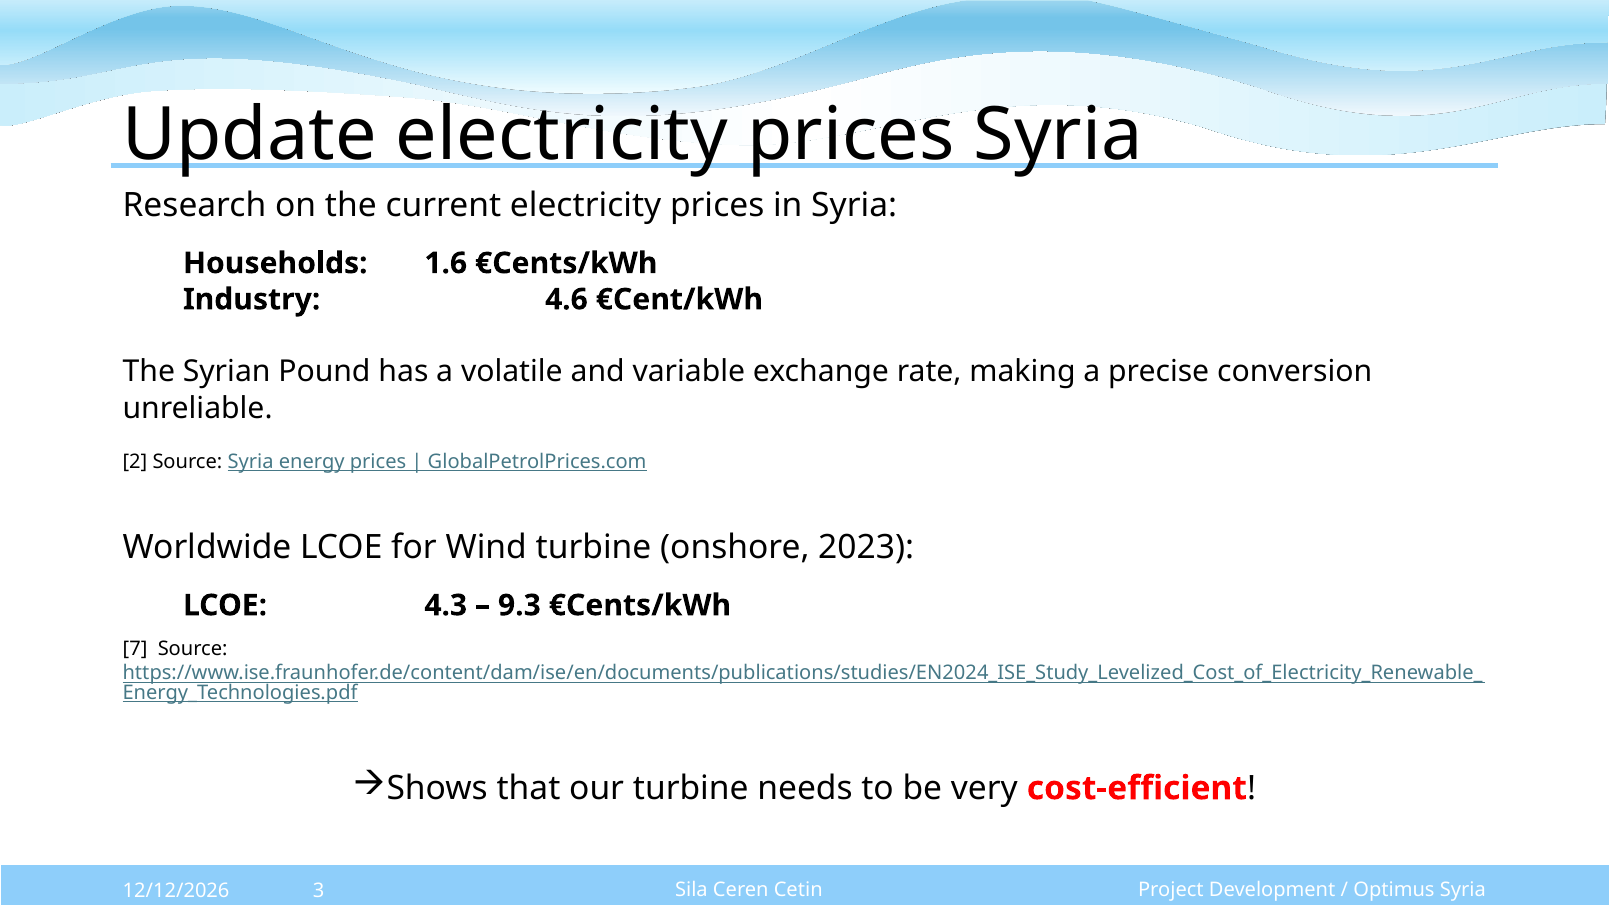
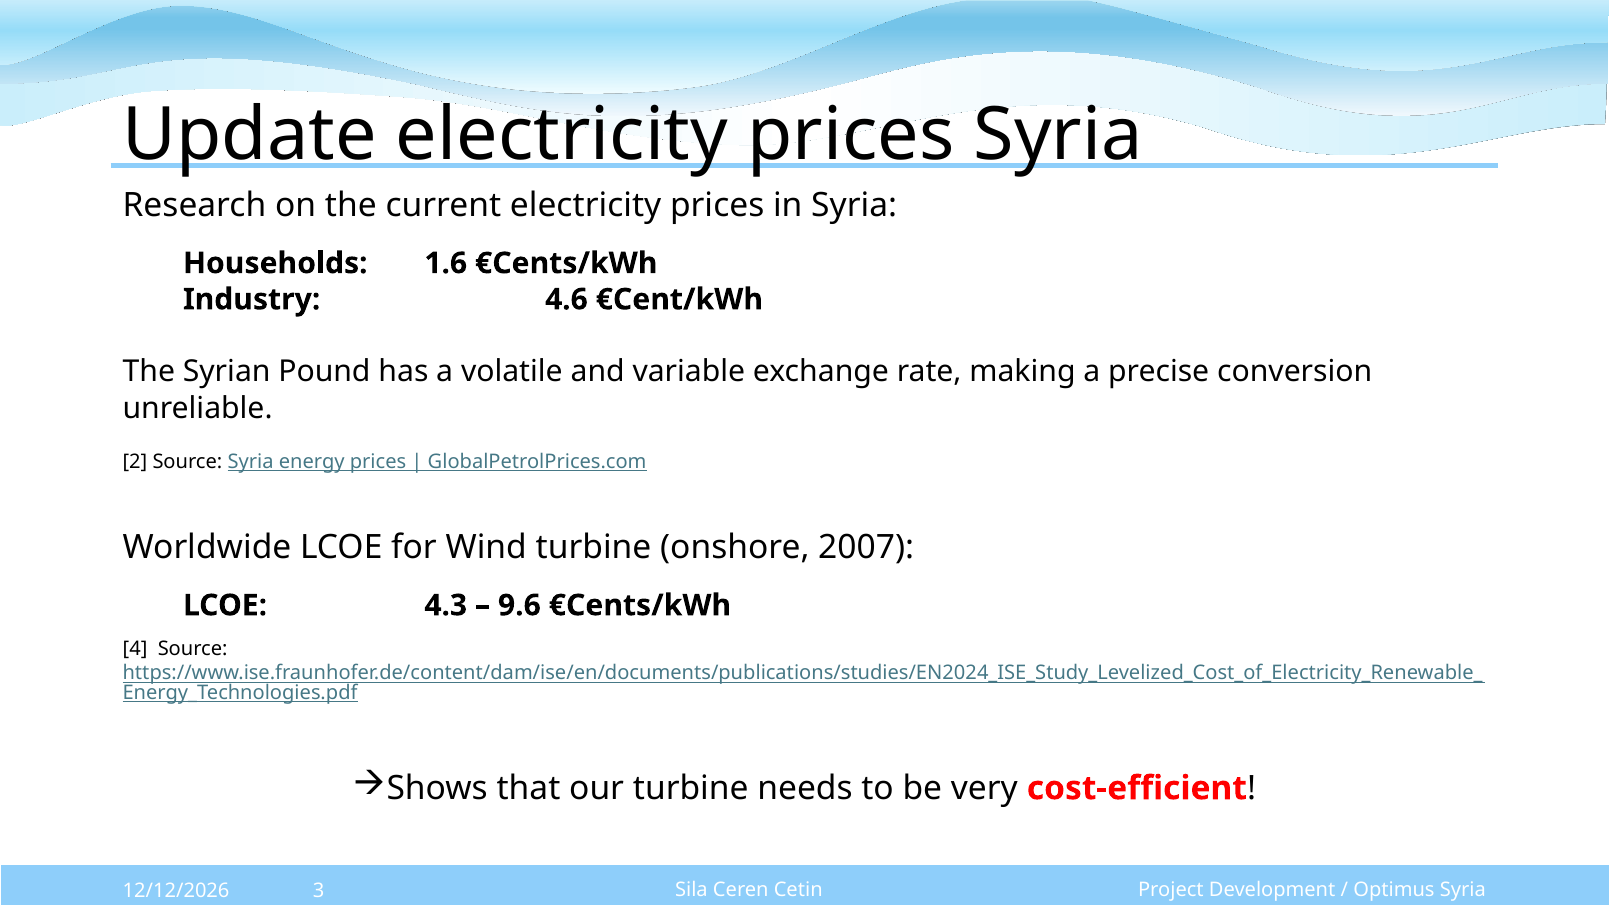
2023: 2023 -> 2007
9.3: 9.3 -> 9.6
7: 7 -> 4
